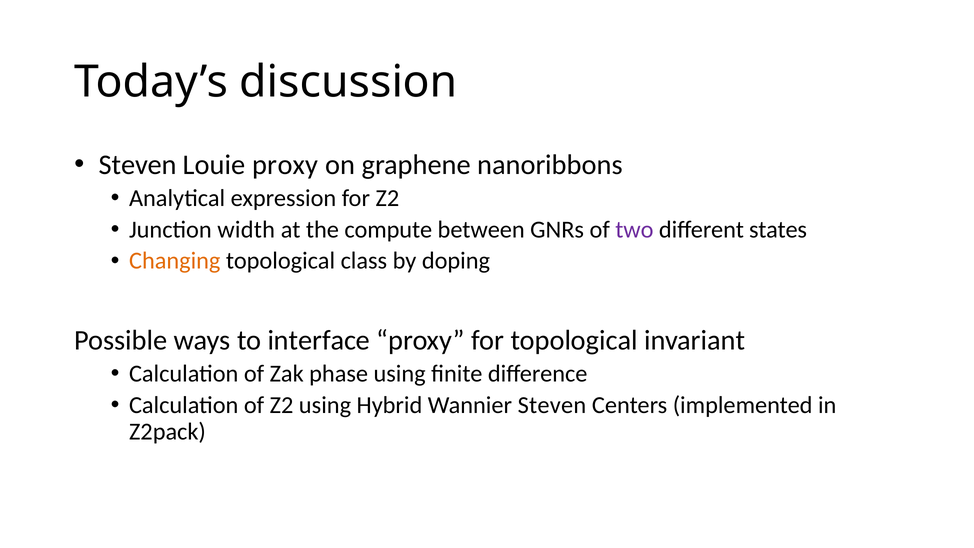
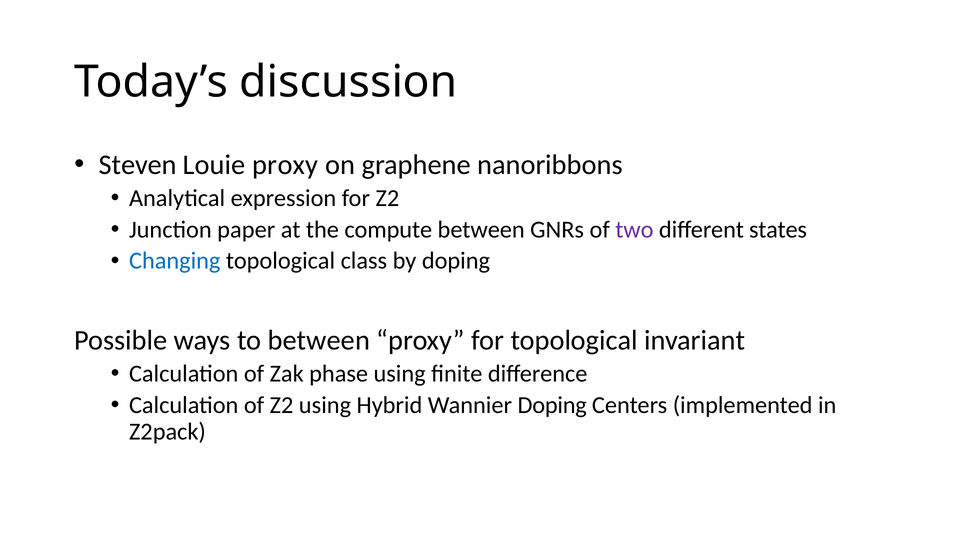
width: width -> paper
Changing colour: orange -> blue
to interface: interface -> between
Wannier Steven: Steven -> Doping
